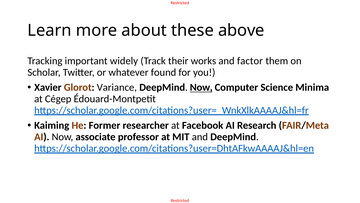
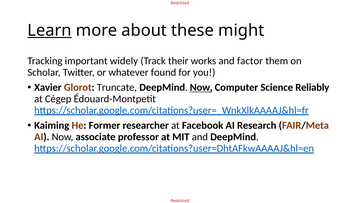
Learn underline: none -> present
above: above -> might
Variance: Variance -> Truncate
Minima: Minima -> Reliably
